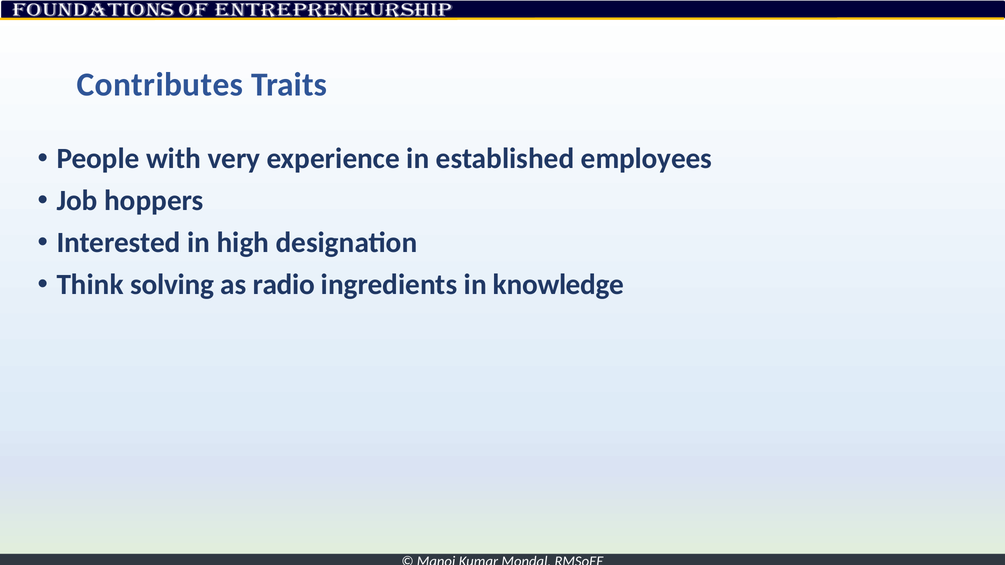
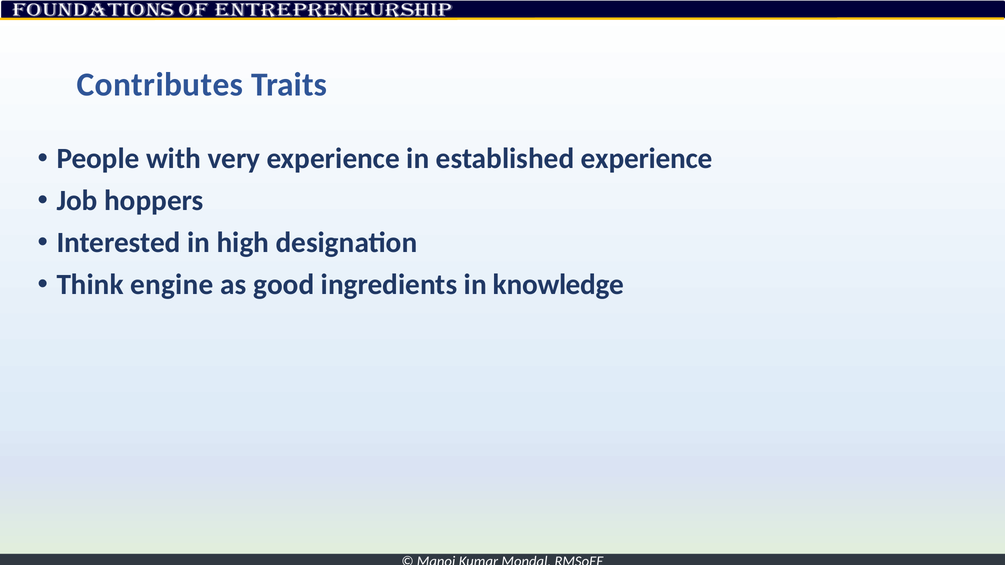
established employees: employees -> experience
solving: solving -> engine
radio: radio -> good
